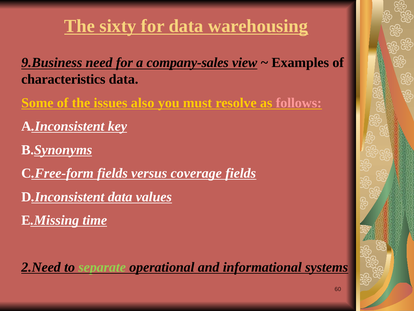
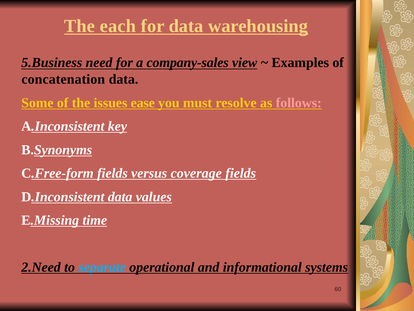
sixty: sixty -> each
9.Business: 9.Business -> 5.Business
characteristics: characteristics -> concatenation
also: also -> ease
separate colour: light green -> light blue
